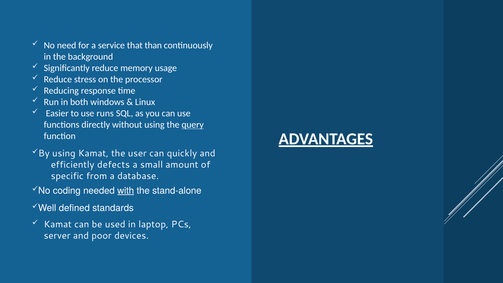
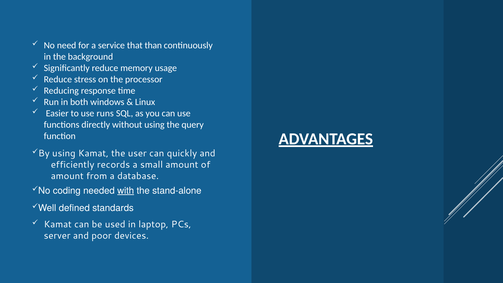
query underline: present -> none
defects: defects -> records
specific at (67, 176): specific -> amount
